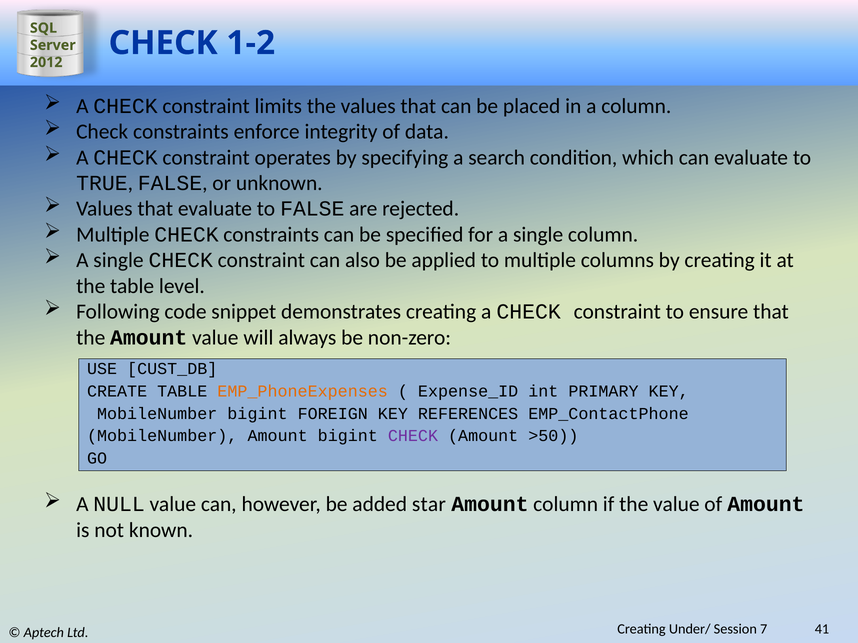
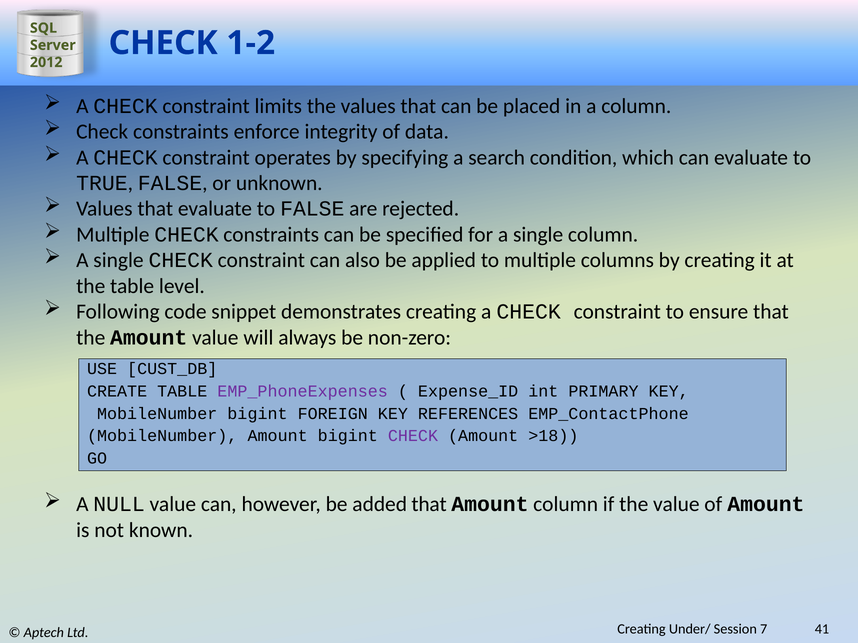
EMP_PhoneExpenses colour: orange -> purple
>50: >50 -> >18
added star: star -> that
